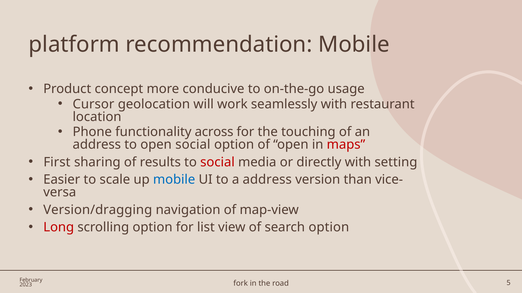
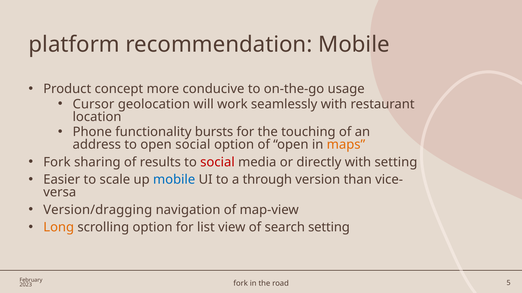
across: across -> bursts
maps colour: red -> orange
First at (57, 162): First -> Fork
a address: address -> through
Long colour: red -> orange
search option: option -> setting
